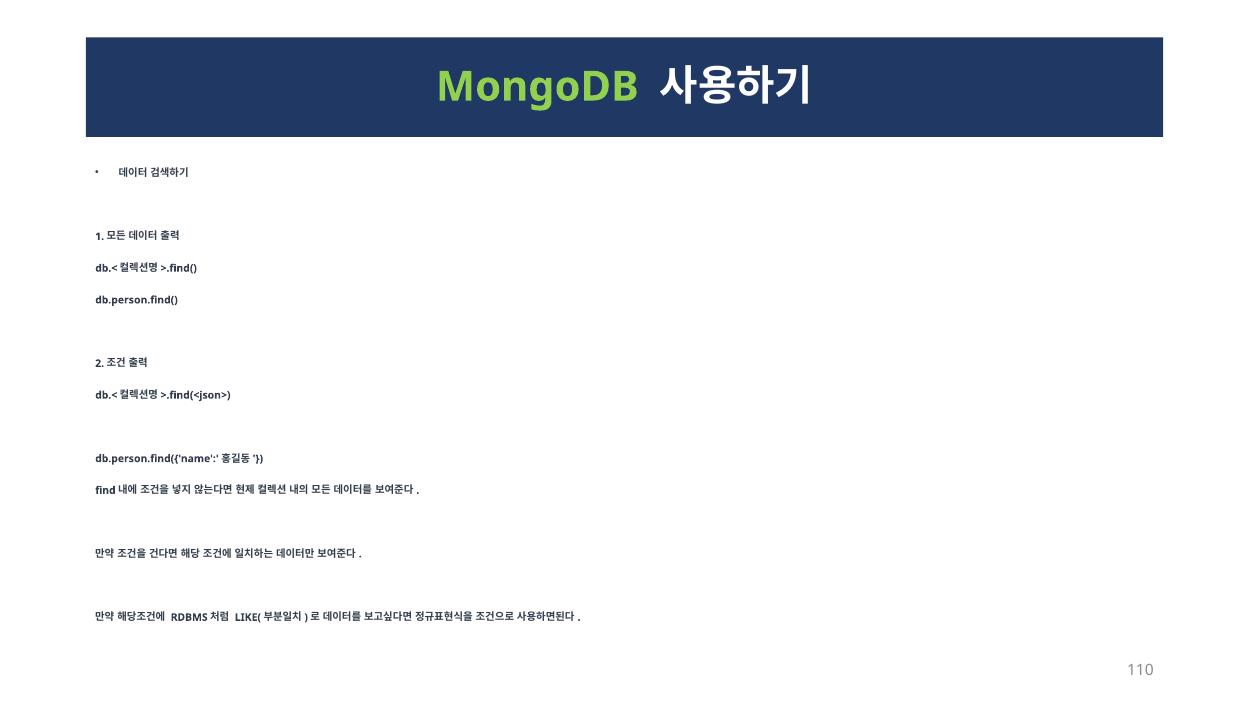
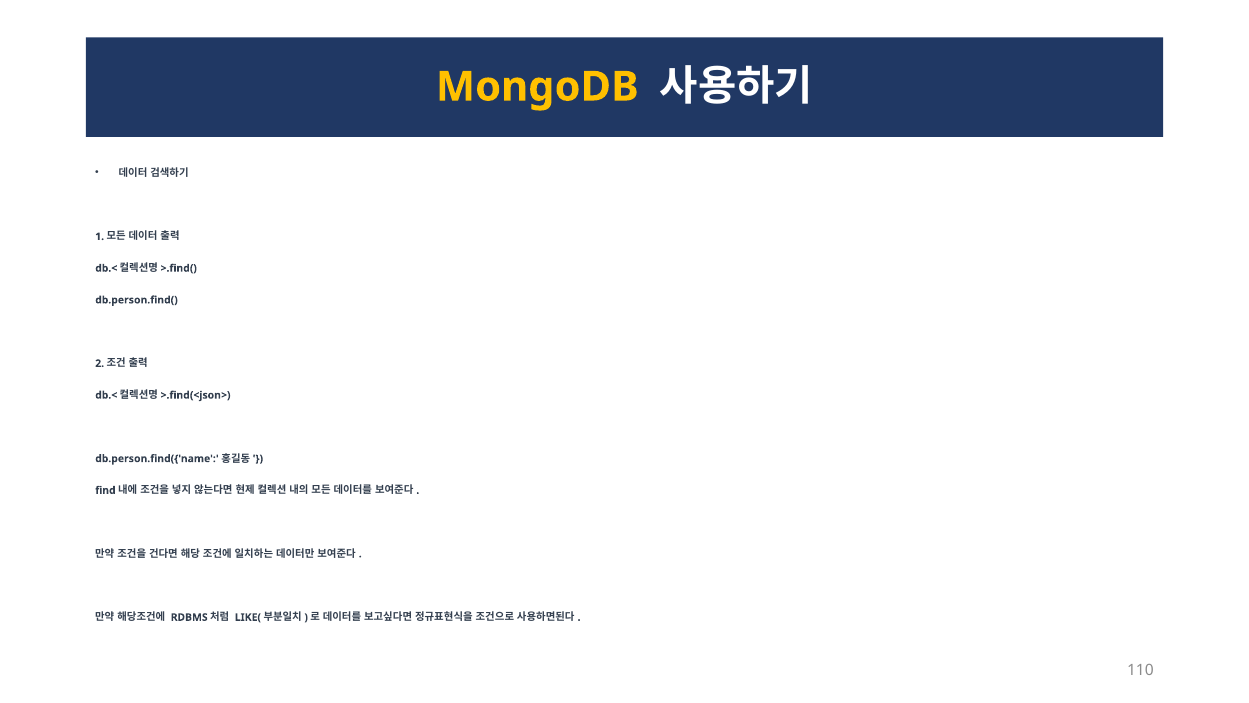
MongoDB colour: light green -> yellow
